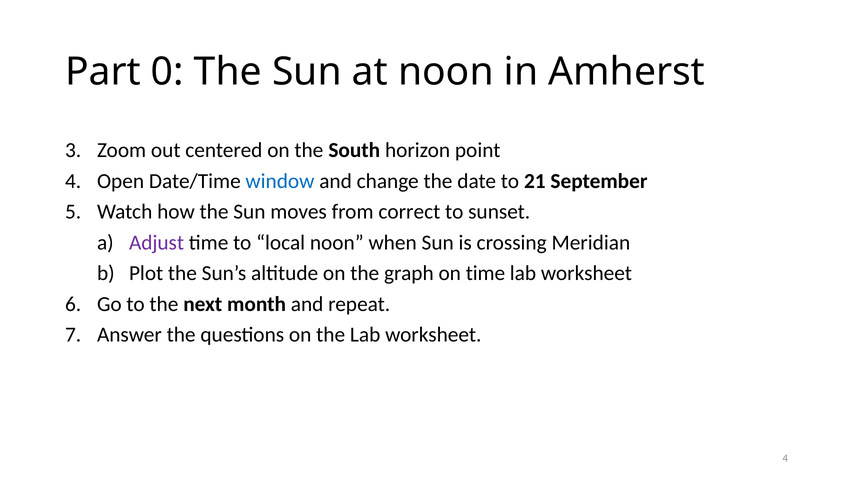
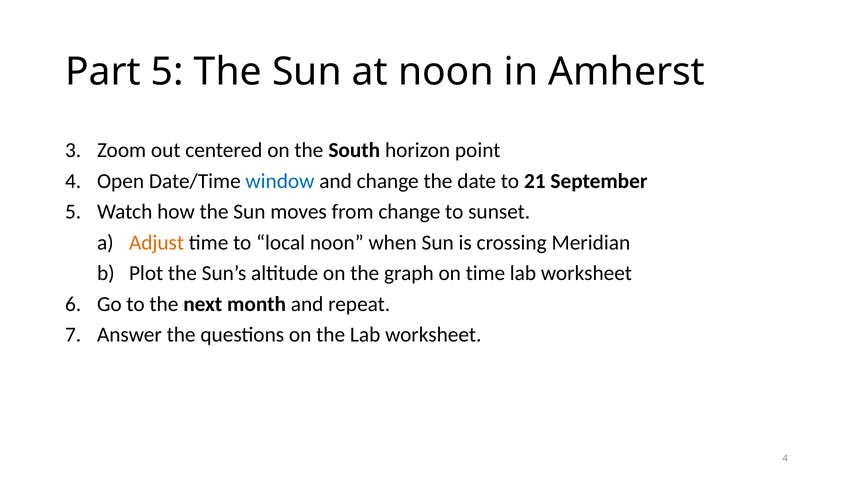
Part 0: 0 -> 5
from correct: correct -> change
Adjust colour: purple -> orange
